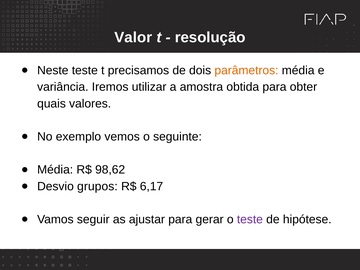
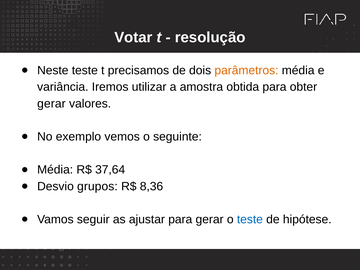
Valor: Valor -> Votar
quais at (51, 104): quais -> gerar
98,62: 98,62 -> 37,64
6,17: 6,17 -> 8,36
teste at (250, 219) colour: purple -> blue
